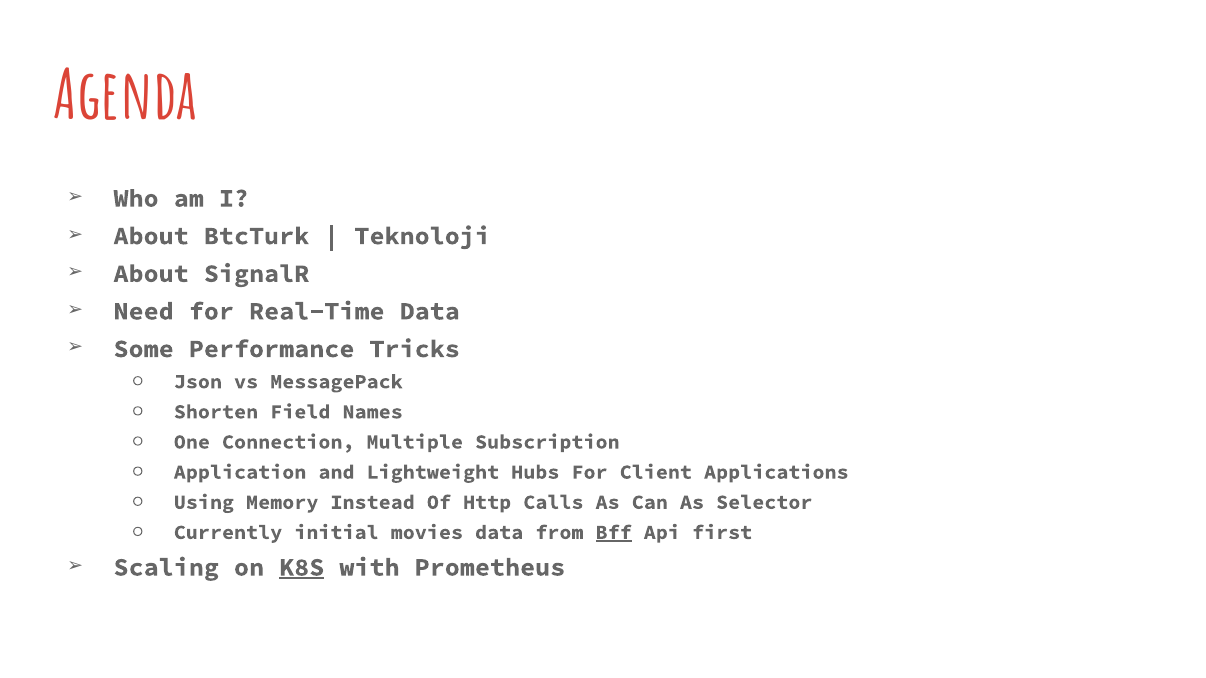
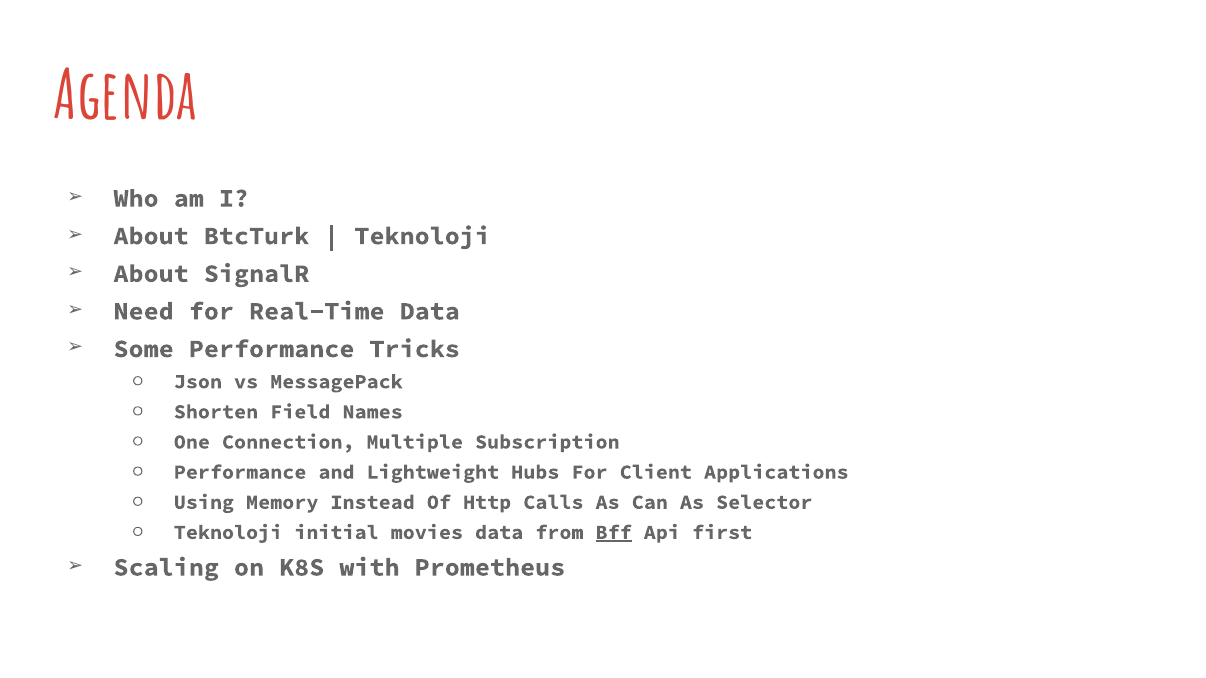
Application at (240, 472): Application -> Performance
Currently at (228, 533): Currently -> Teknoloji
K8S underline: present -> none
